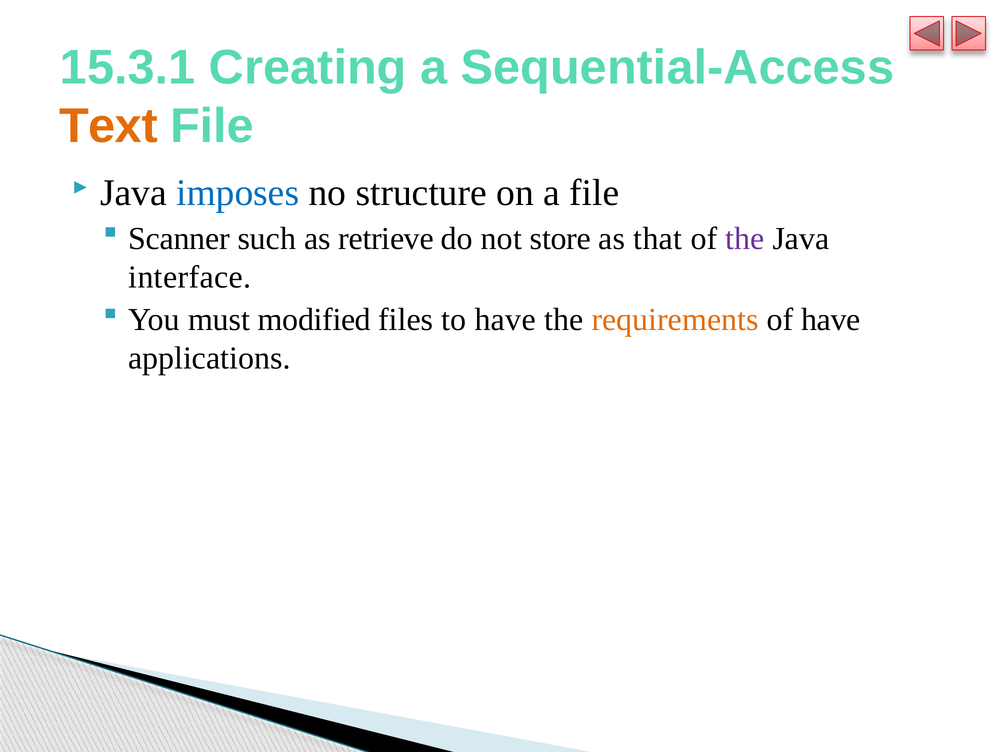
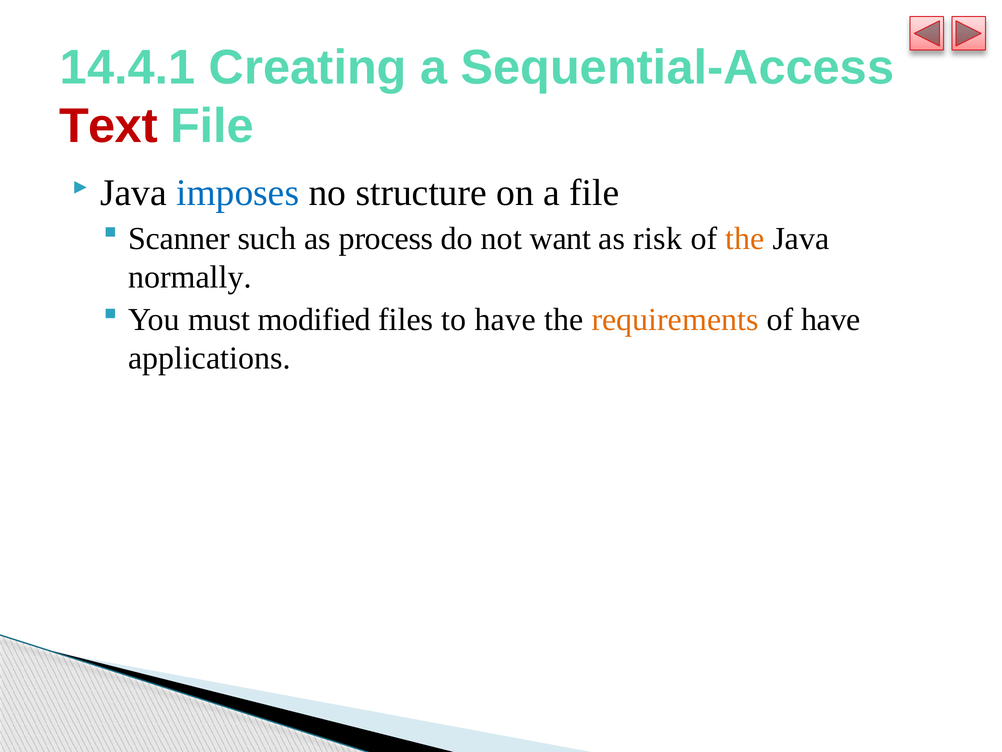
15.3.1: 15.3.1 -> 14.4.1
Text colour: orange -> red
retrieve: retrieve -> process
store: store -> want
that: that -> risk
the at (745, 238) colour: purple -> orange
interface: interface -> normally
